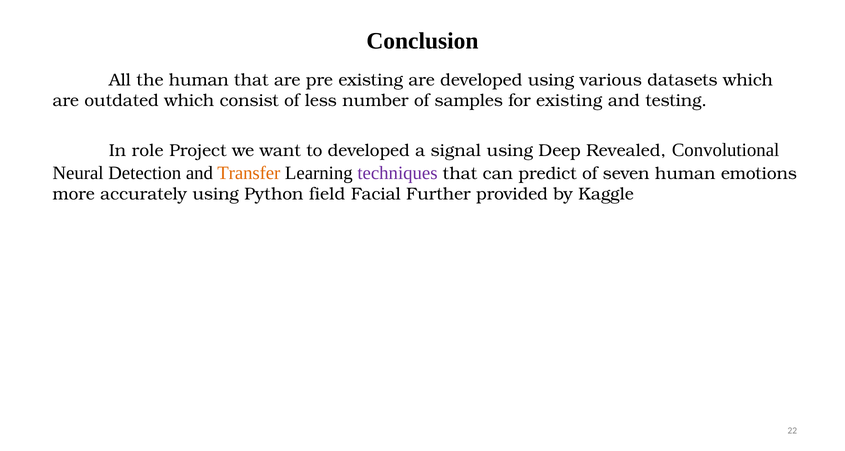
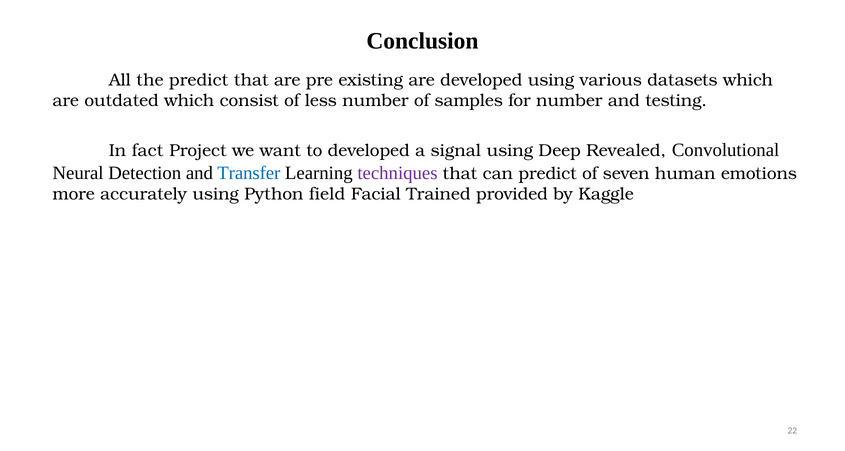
the human: human -> predict
for existing: existing -> number
role: role -> fact
Transfer colour: orange -> blue
Further: Further -> Trained
